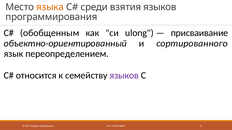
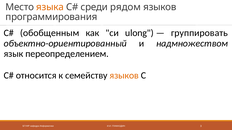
взятия: взятия -> рядом
присваивание: присваивание -> группировать
сортированного: сортированного -> надмножеством
языков at (124, 76) colour: purple -> orange
